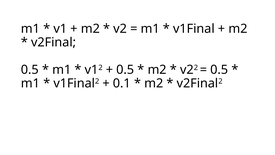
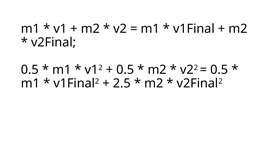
0.1: 0.1 -> 2.5
